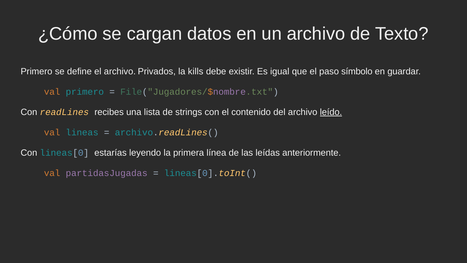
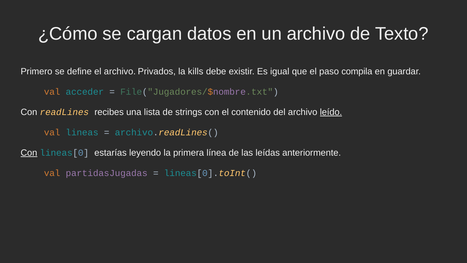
símbolo: símbolo -> compila
val primero: primero -> acceder
Con at (29, 153) underline: none -> present
